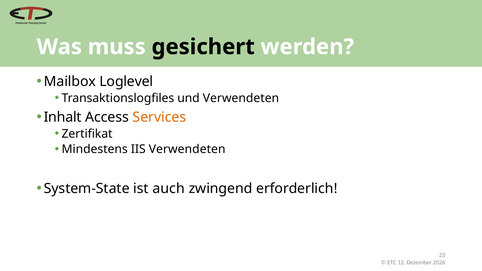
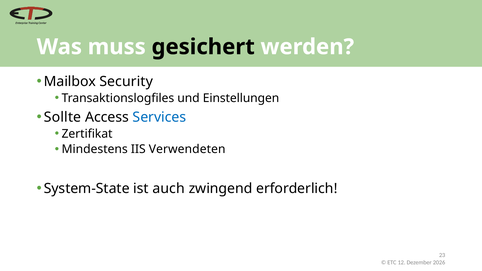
Loglevel: Loglevel -> Security
und Verwendeten: Verwendeten -> Einstellungen
Inhalt: Inhalt -> Sollte
Services colour: orange -> blue
